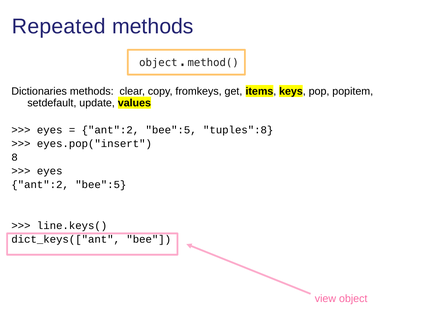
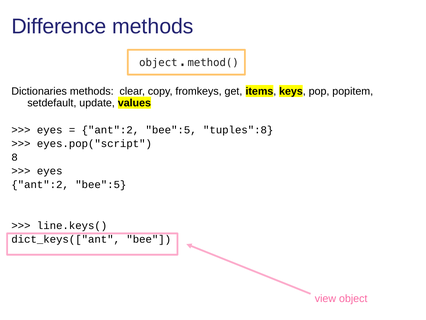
Repeated: Repeated -> Difference
eyes.pop("insert: eyes.pop("insert -> eyes.pop("script
